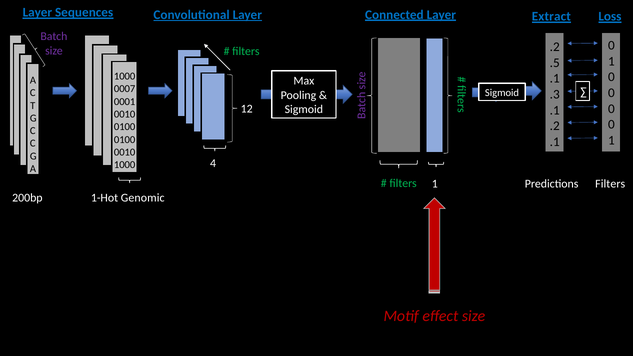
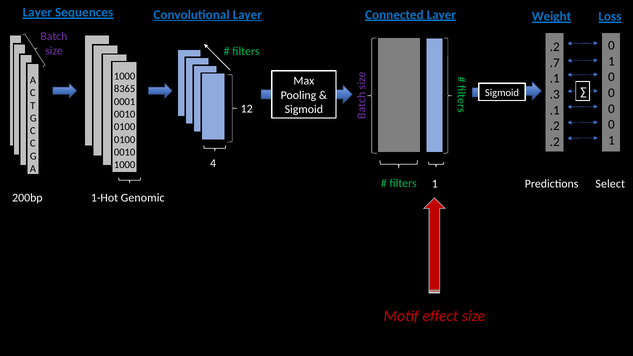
Extract: Extract -> Weight
.5: .5 -> .7
0007: 0007 -> 8365
.1 at (555, 142): .1 -> .2
Filters at (610, 184): Filters -> Select
